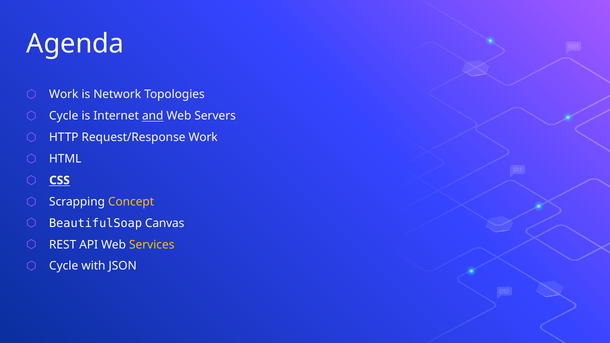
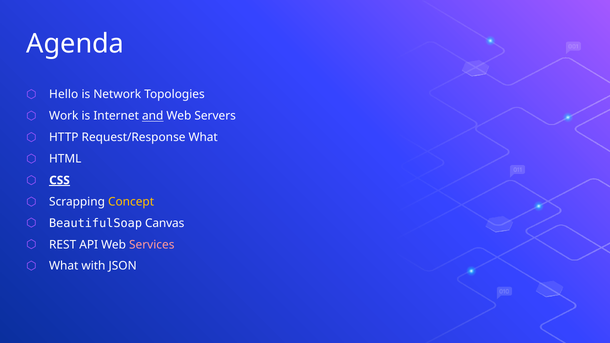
Work at (64, 95): Work -> Hello
Cycle at (64, 116): Cycle -> Work
Request/Response Work: Work -> What
CSS underline: none -> present
Services colour: yellow -> pink
Cycle at (64, 266): Cycle -> What
